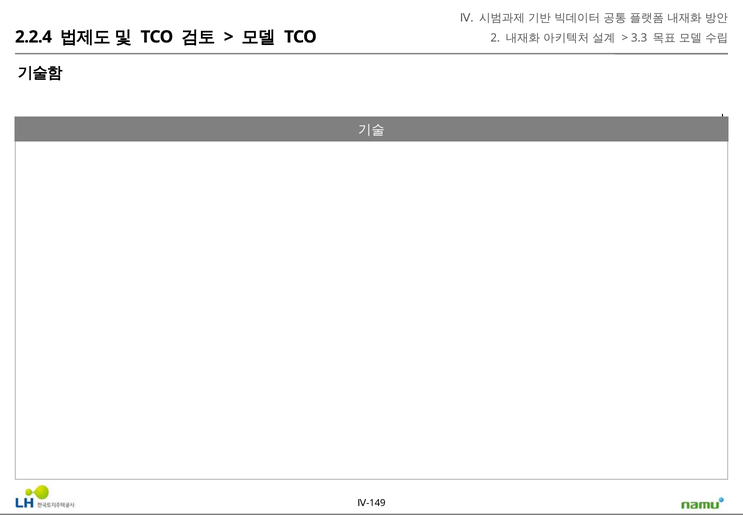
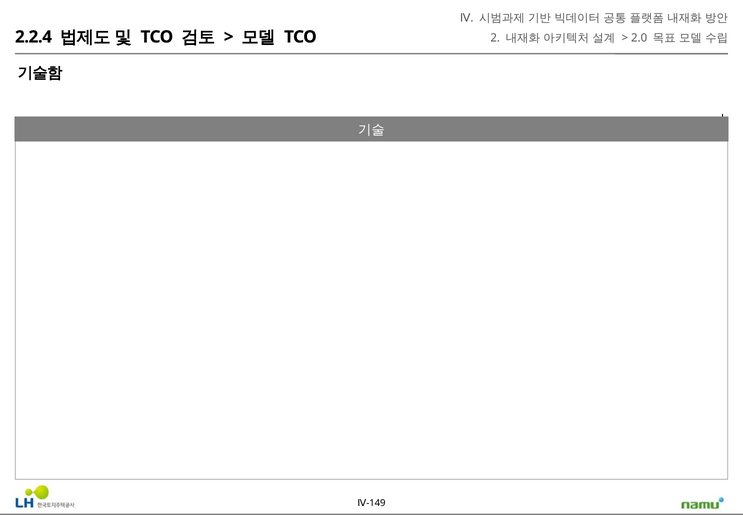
3.3: 3.3 -> 2.0
